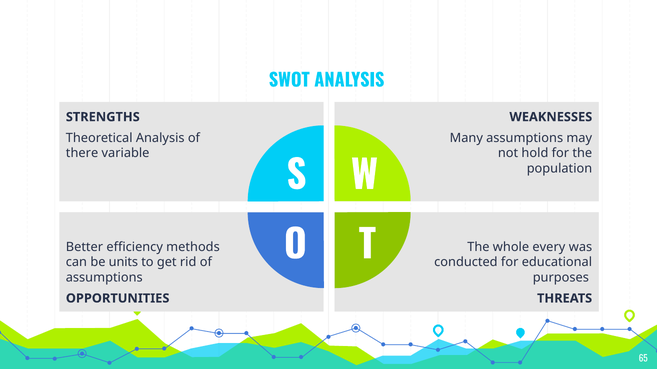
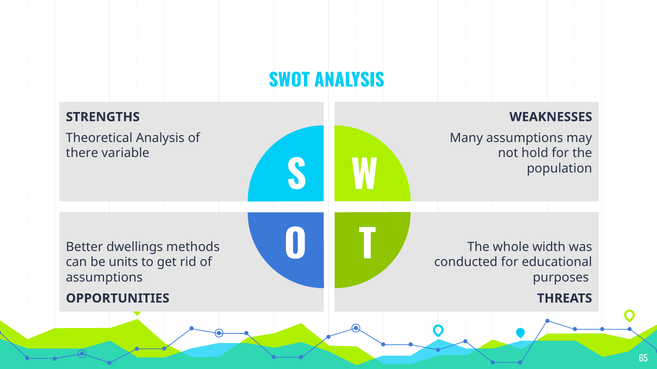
efficiency: efficiency -> dwellings
every: every -> width
